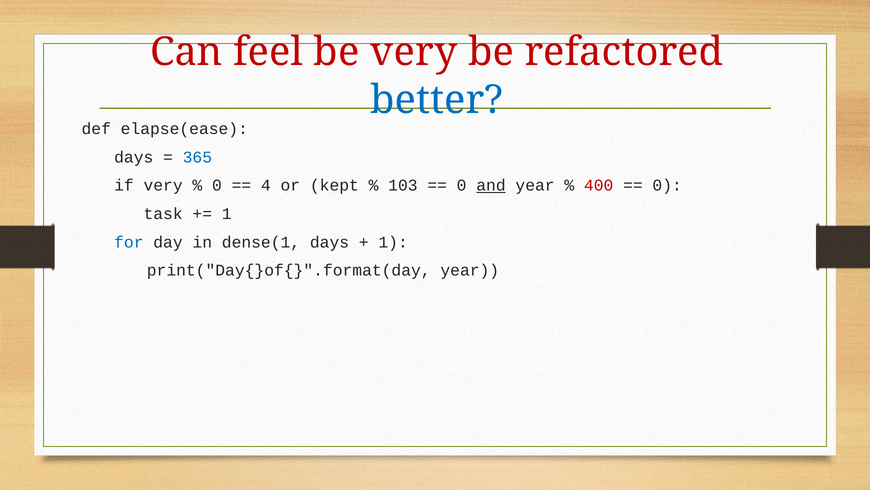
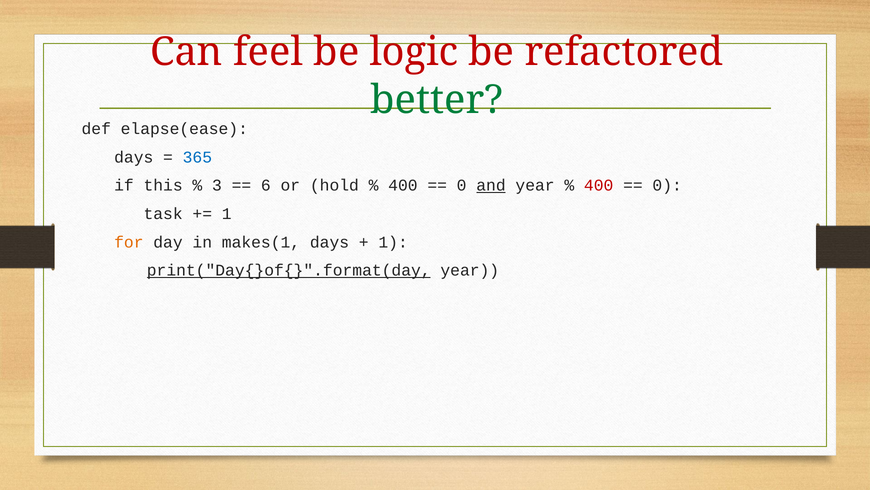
be very: very -> logic
better colour: blue -> green
if very: very -> this
0 at (217, 185): 0 -> 3
4: 4 -> 6
kept: kept -> hold
103 at (403, 185): 103 -> 400
for colour: blue -> orange
dense(1: dense(1 -> makes(1
print("Day{}of{}".format(day underline: none -> present
